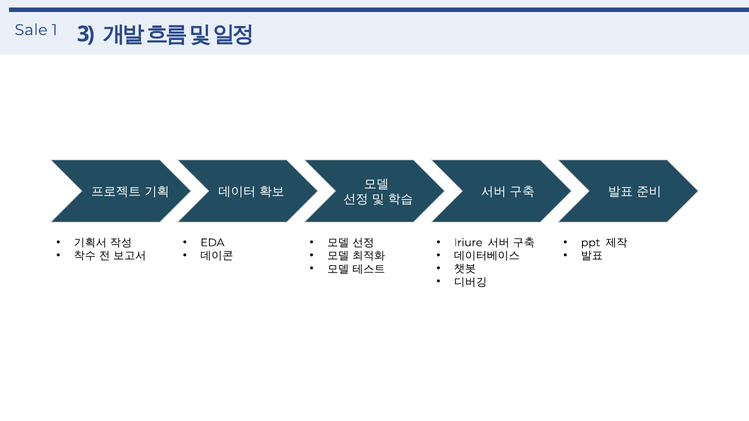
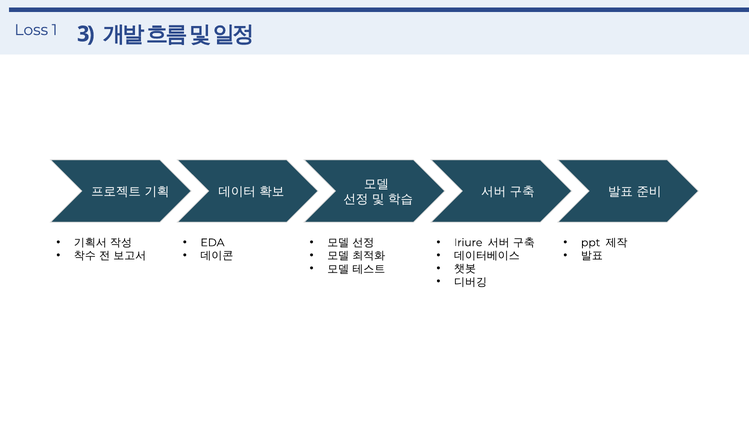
Sale: Sale -> Loss
